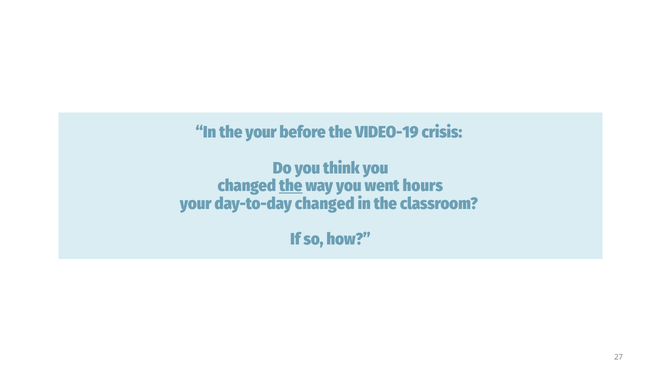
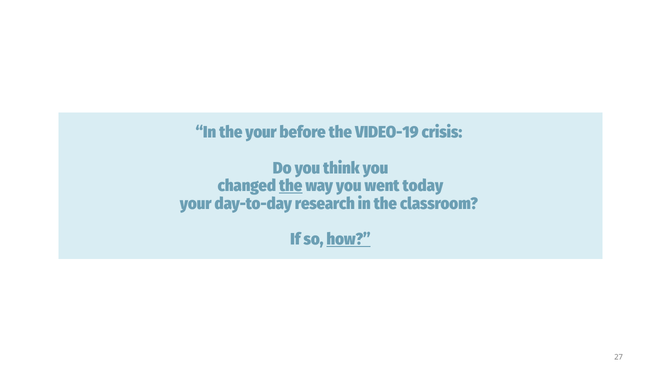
hours: hours -> today
day-to-day changed: changed -> research
how underline: none -> present
